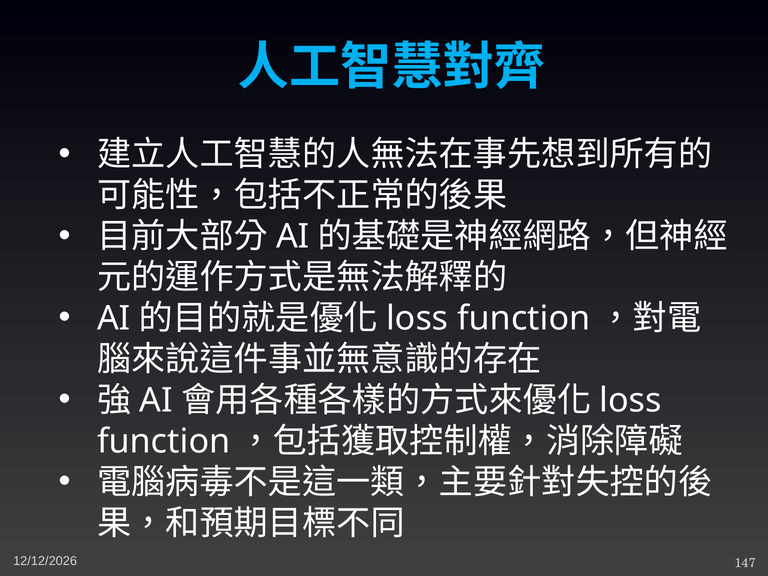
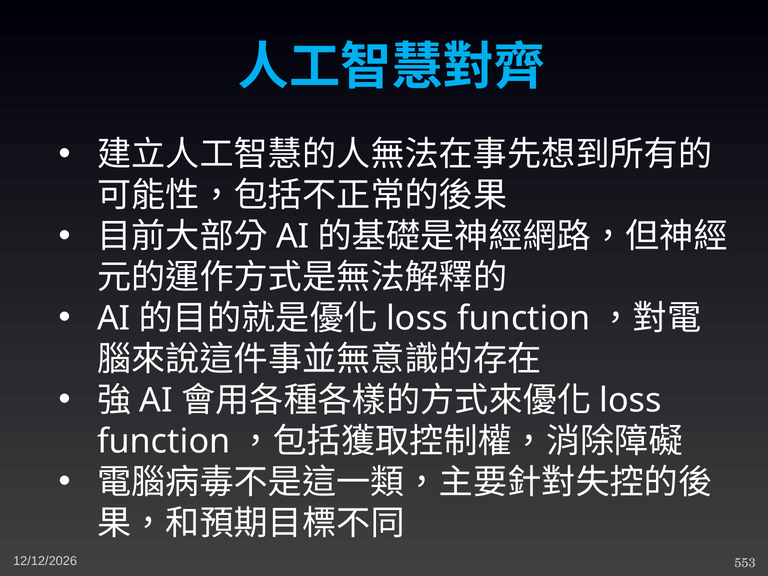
147: 147 -> 553
